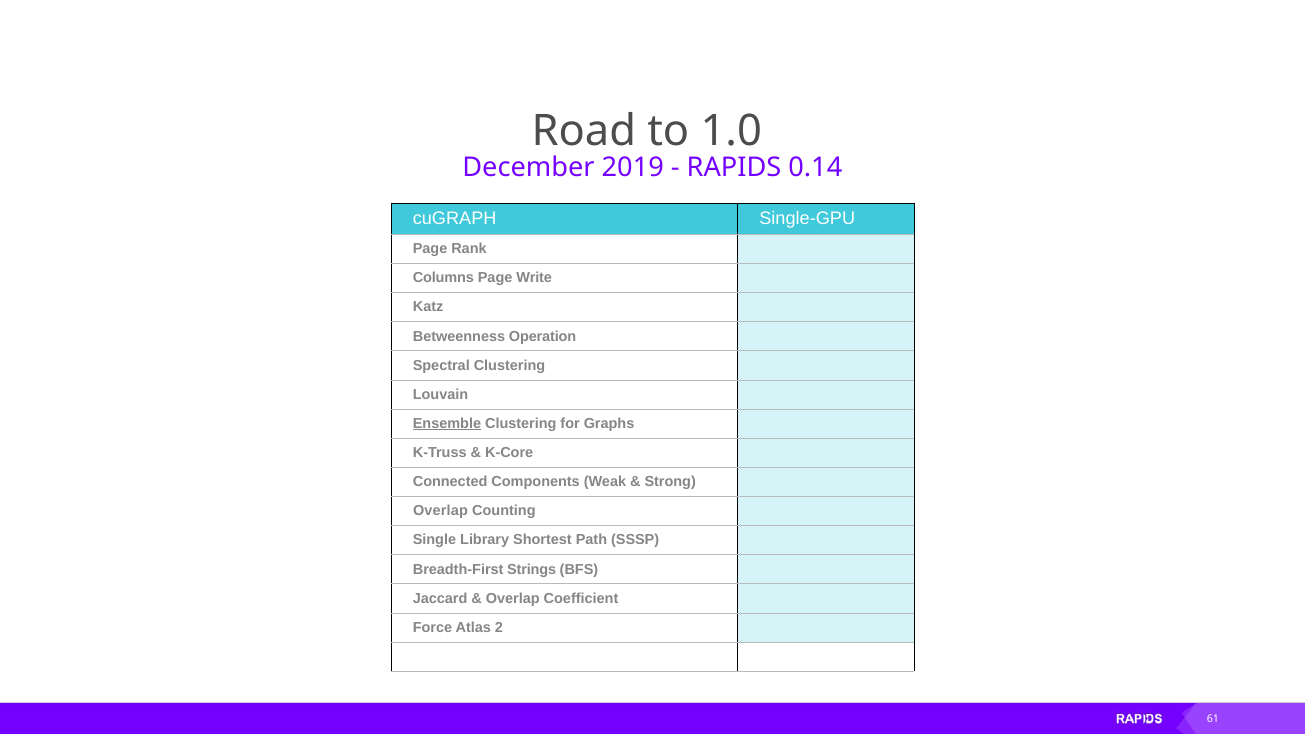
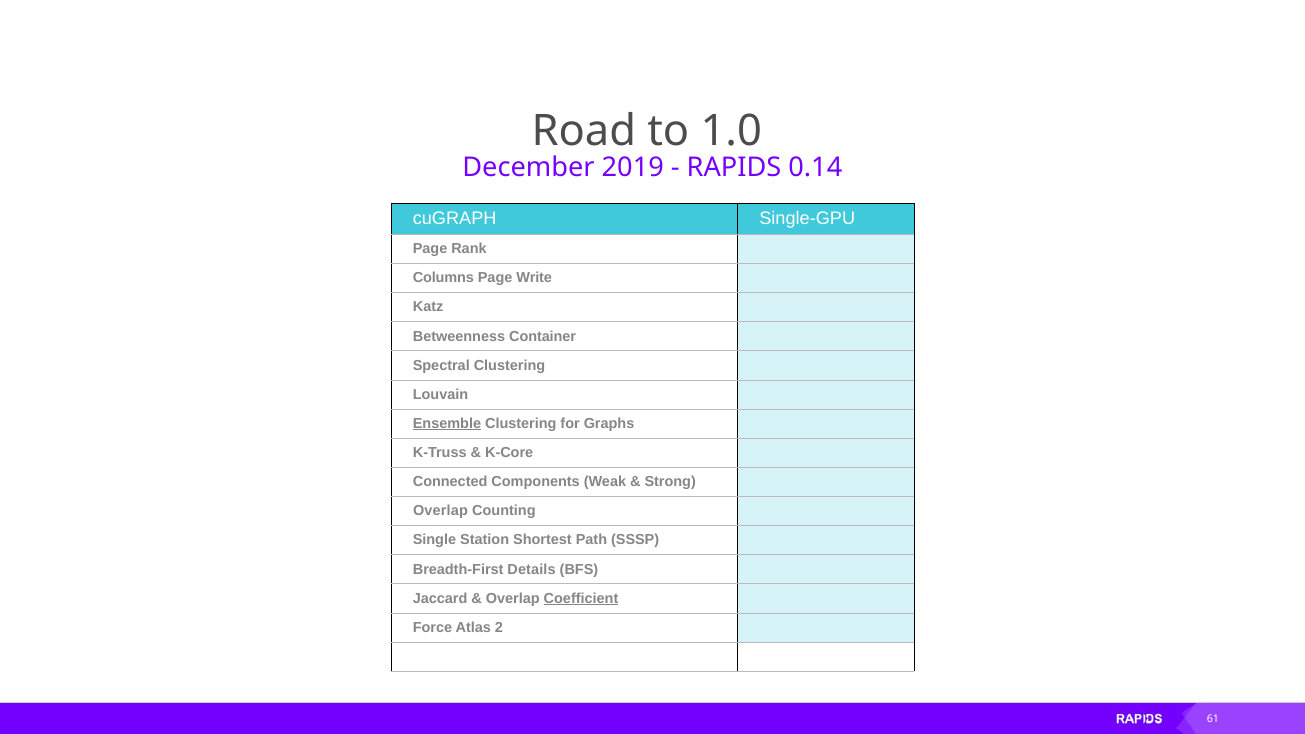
Operation: Operation -> Container
Library: Library -> Station
Strings: Strings -> Details
Coefficient underline: none -> present
